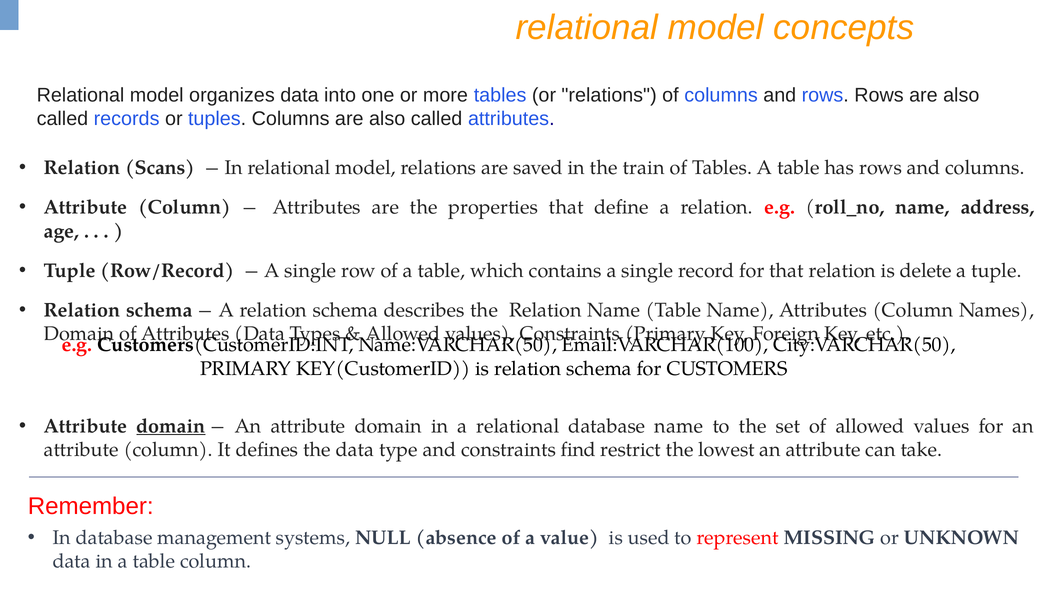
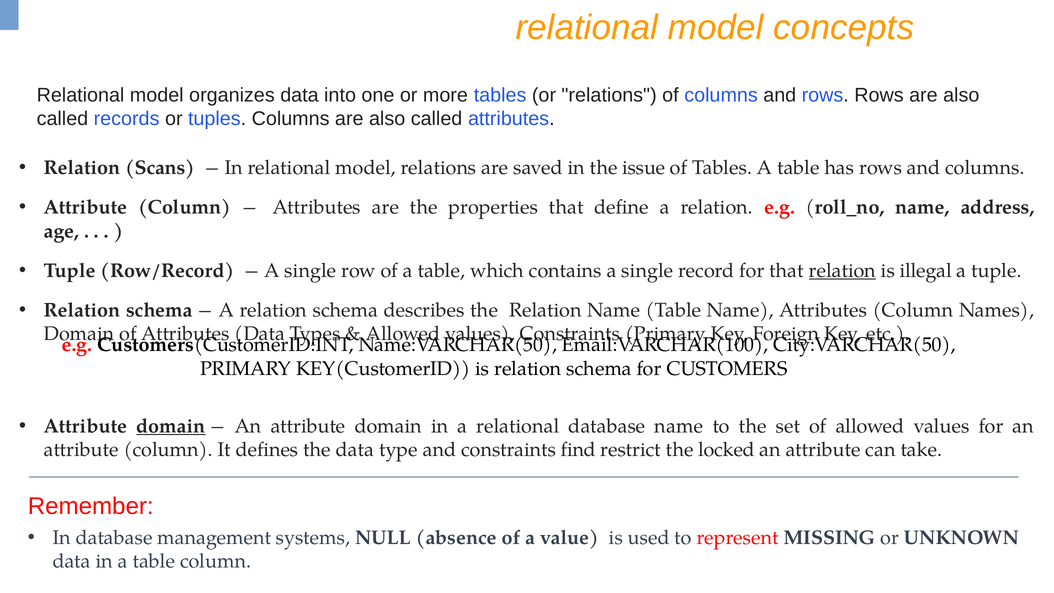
train: train -> issue
relation at (842, 271) underline: none -> present
delete: delete -> illegal
lowest: lowest -> locked
